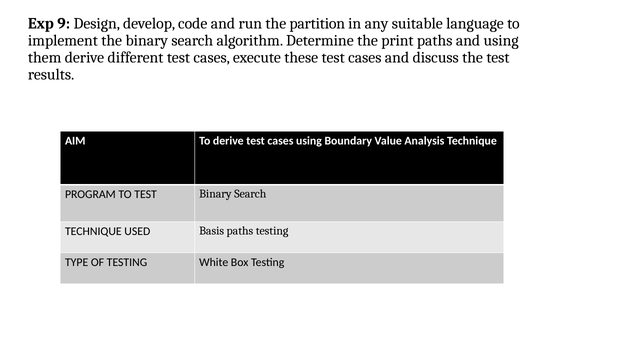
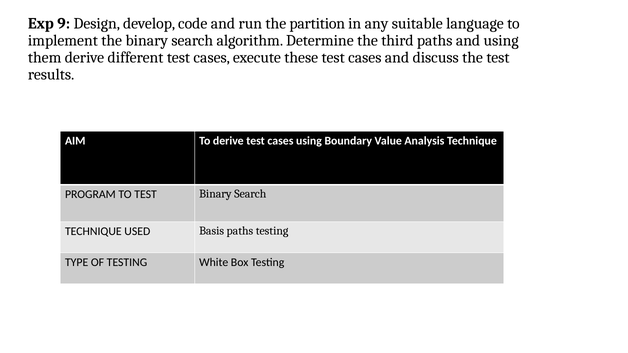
print: print -> third
